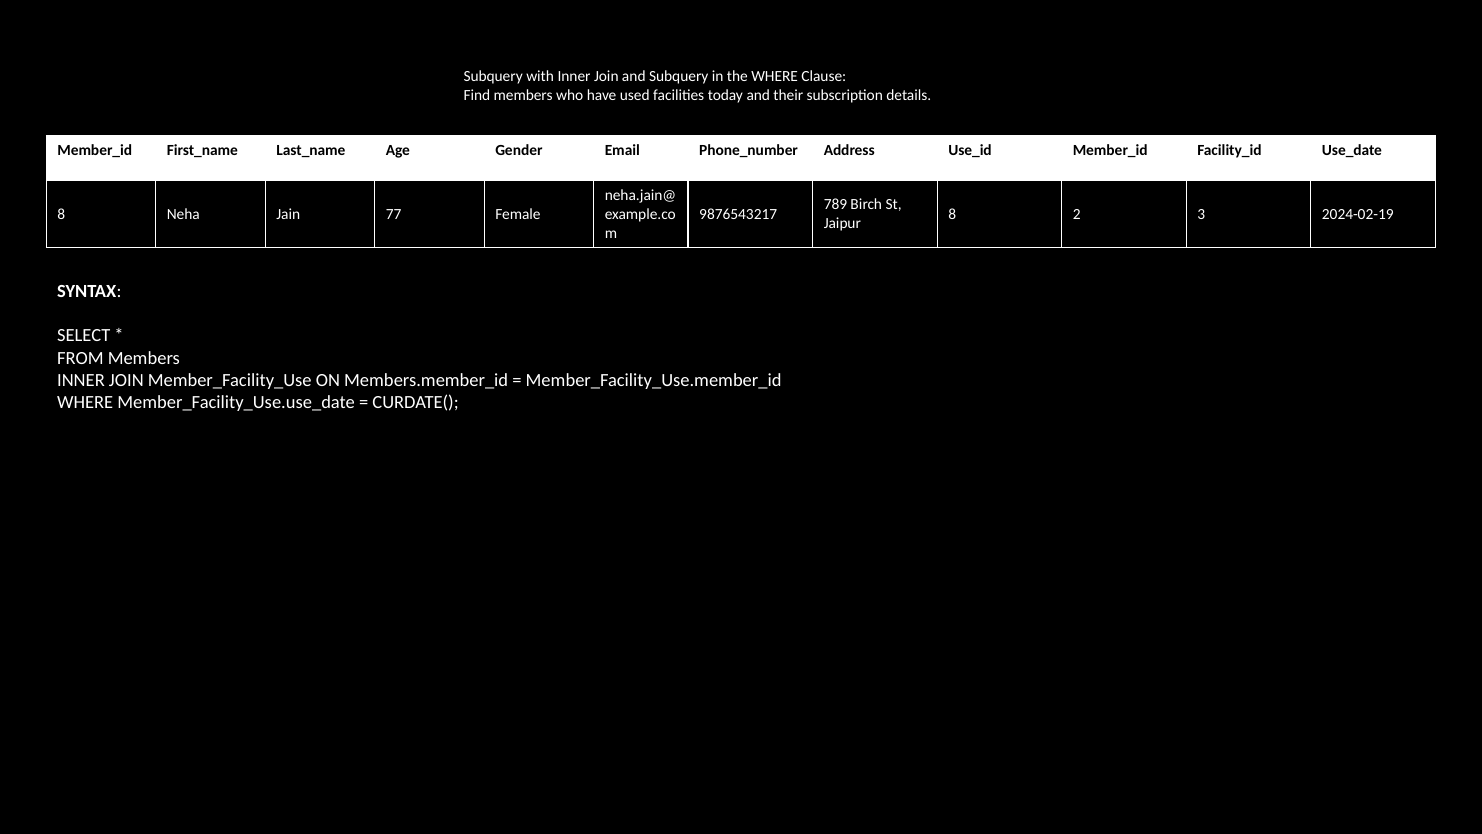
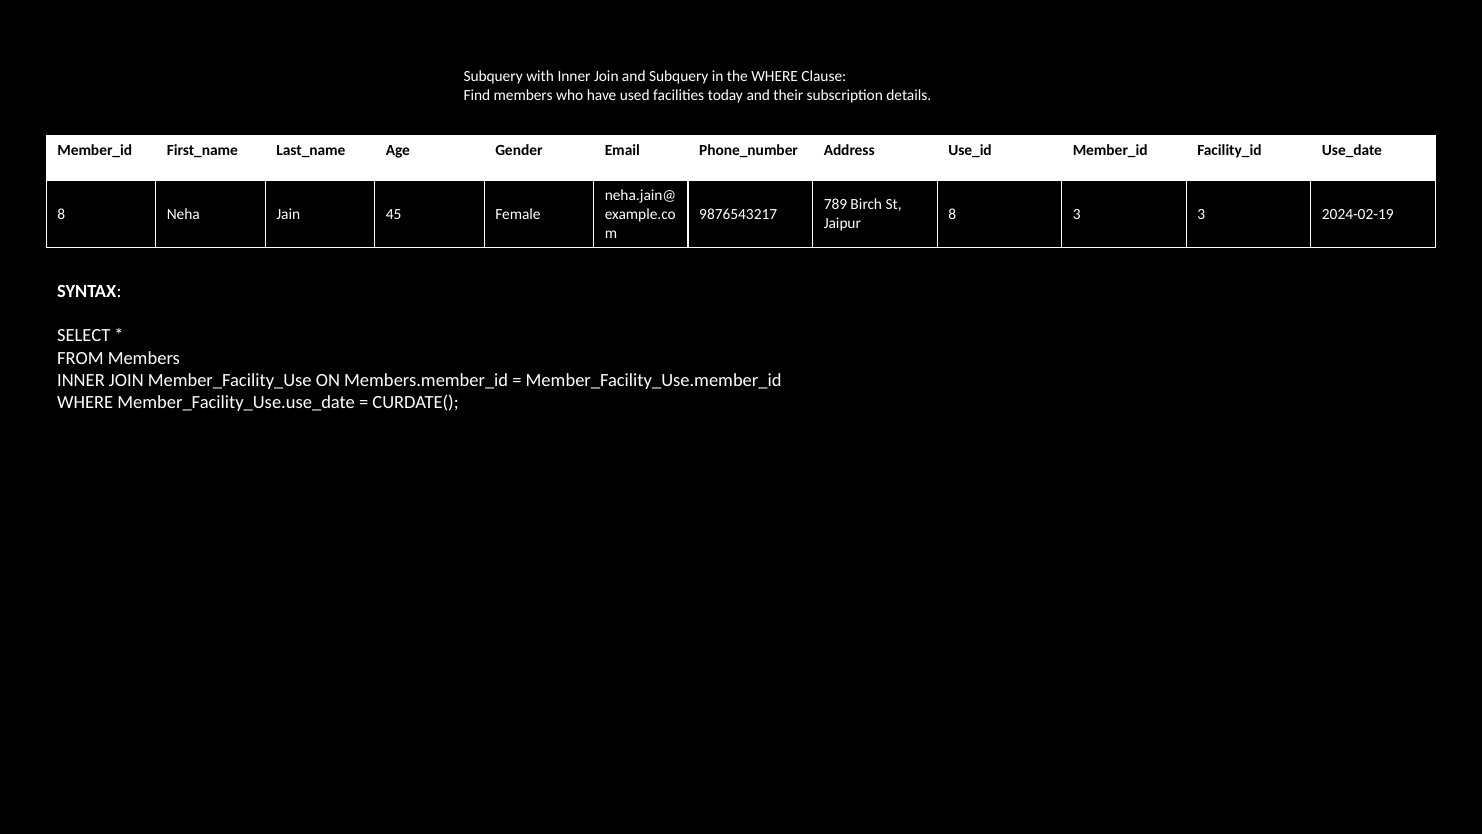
77: 77 -> 45
8 2: 2 -> 3
